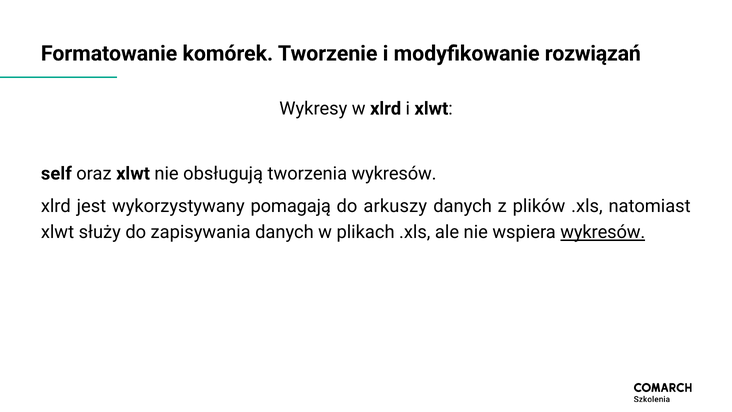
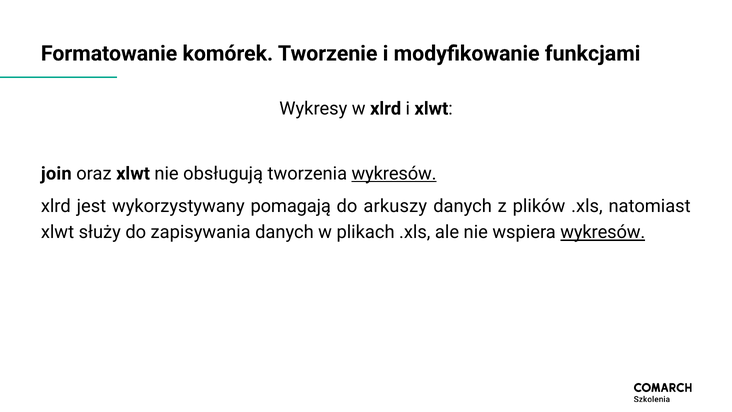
rozwiązań: rozwiązań -> funkcjami
self: self -> join
wykresów at (394, 173) underline: none -> present
